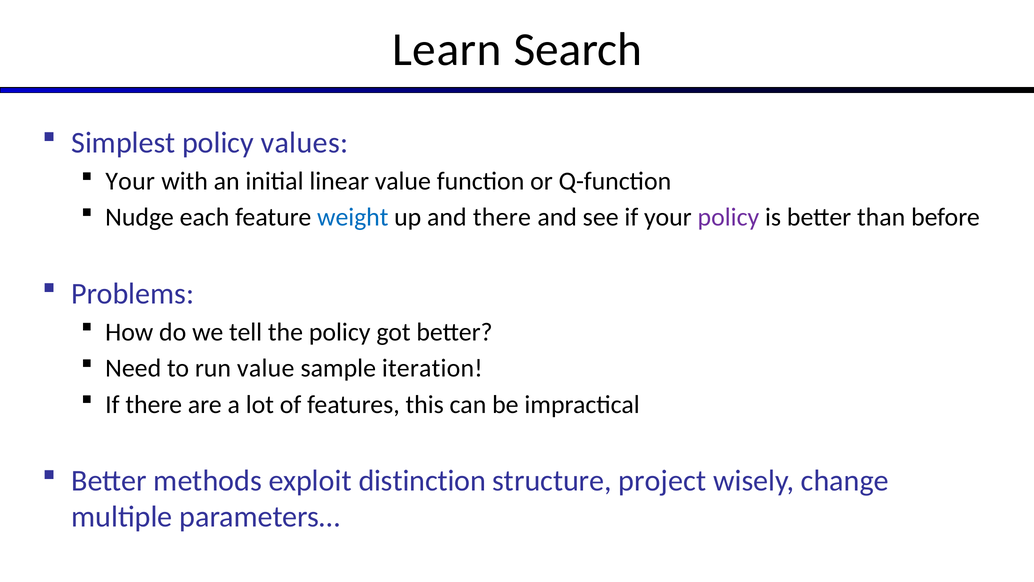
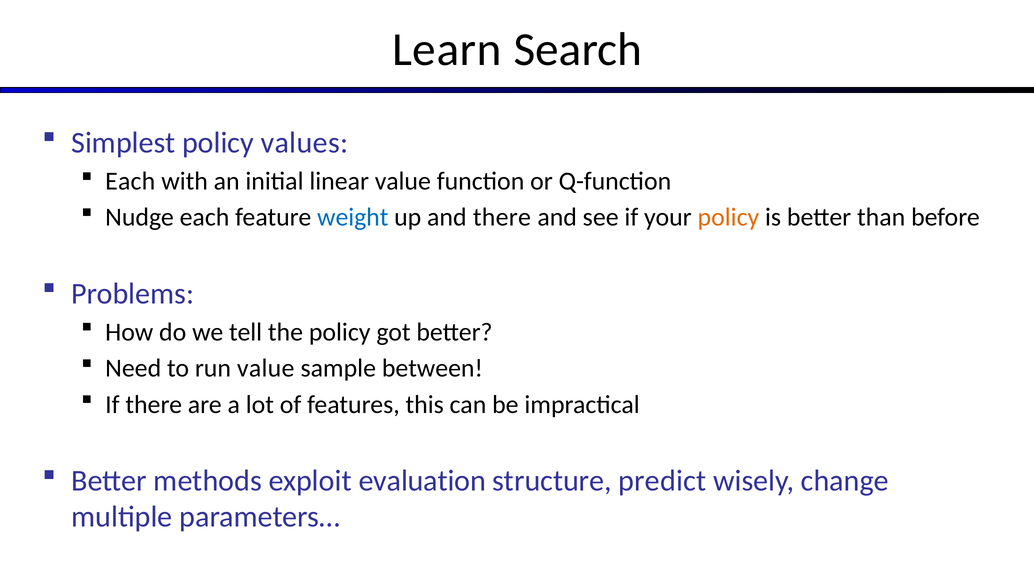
Your at (130, 181): Your -> Each
policy at (728, 217) colour: purple -> orange
iteration: iteration -> between
distinction: distinction -> evaluation
project: project -> predict
